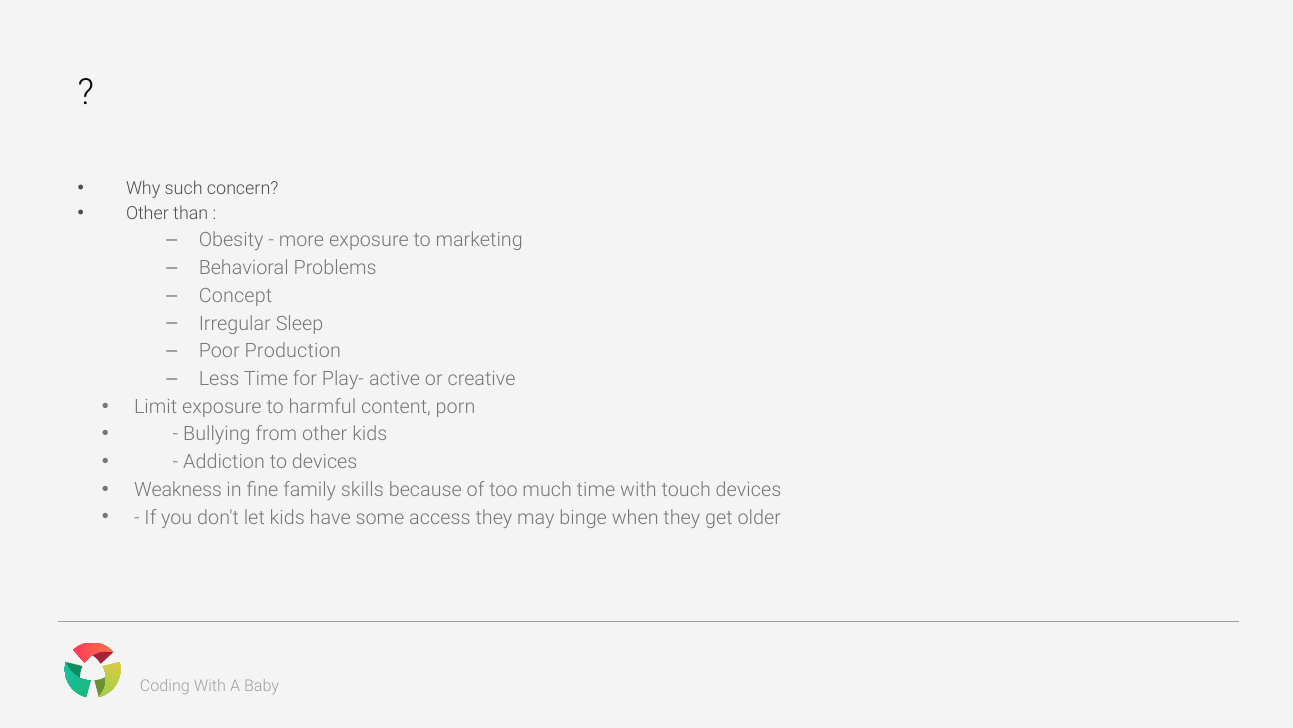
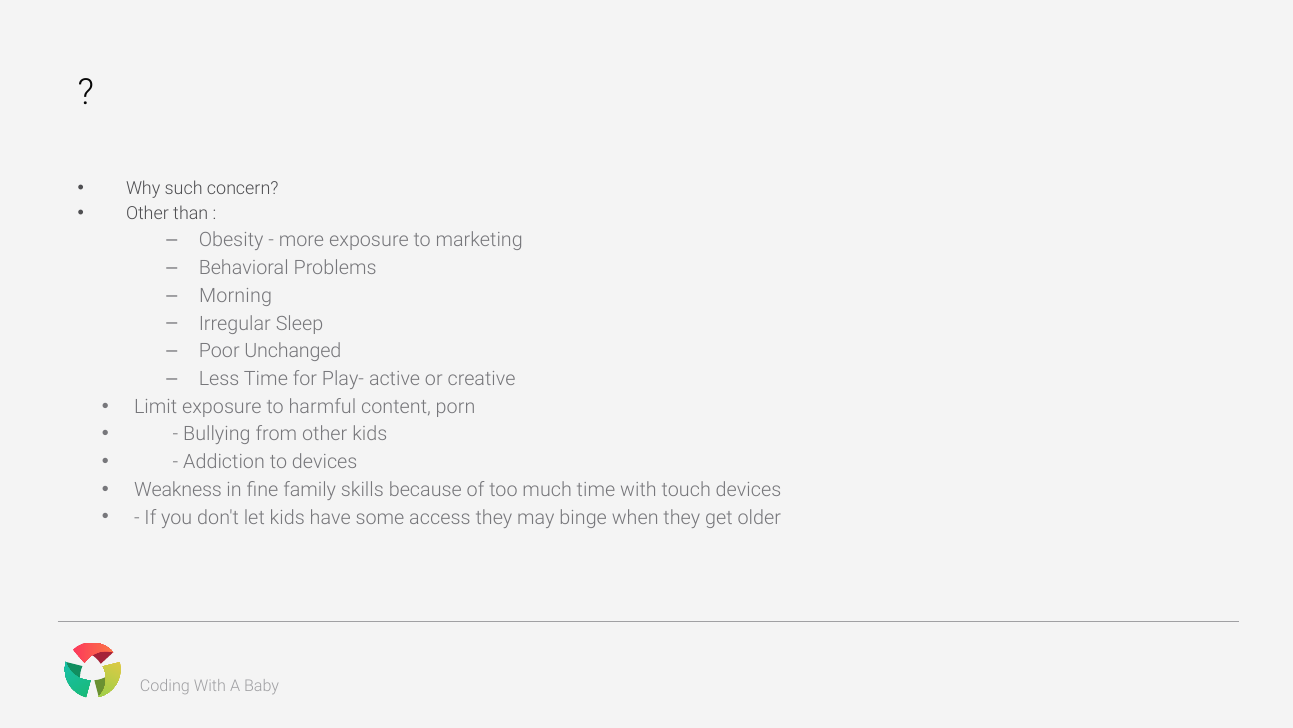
Concept: Concept -> Morning
Production: Production -> Unchanged
